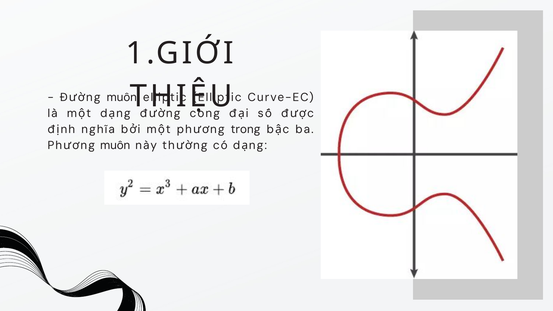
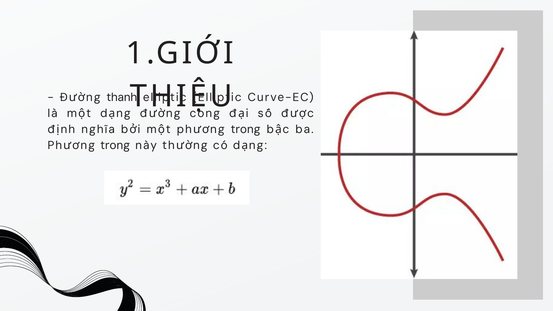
muốn at (122, 97): muốn -> thanh
muốn at (115, 145): muốn -> trong
